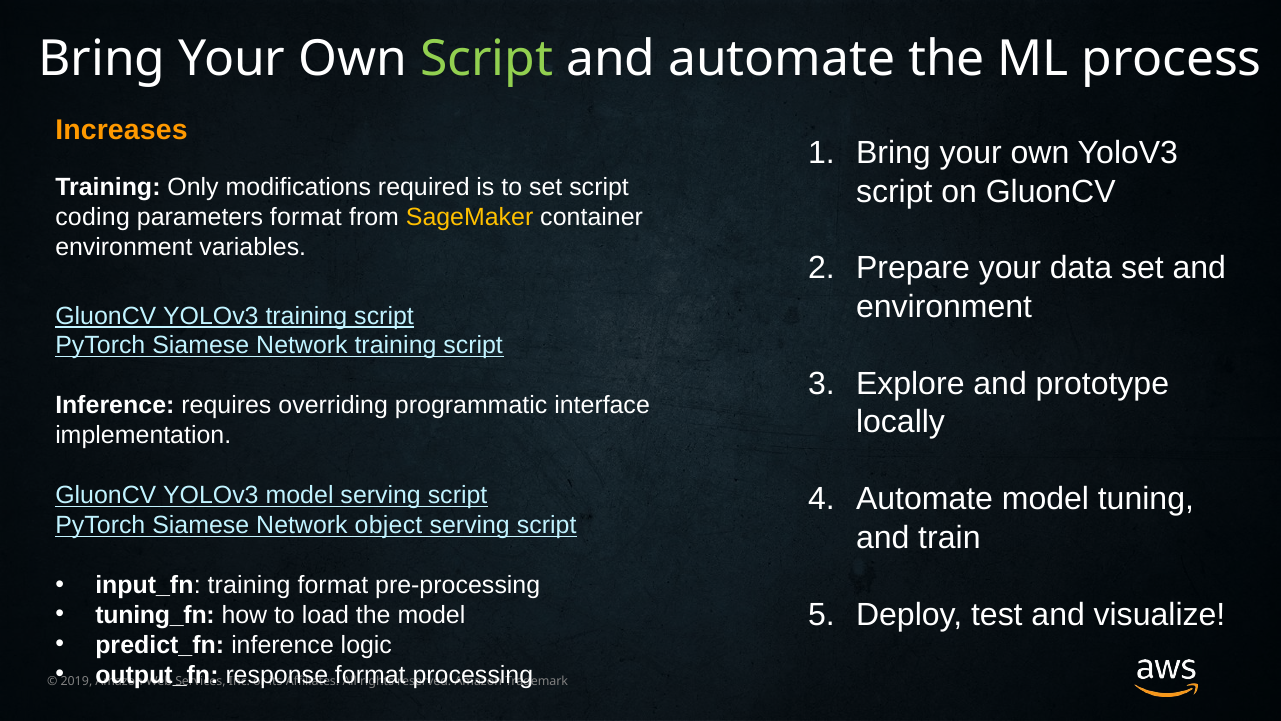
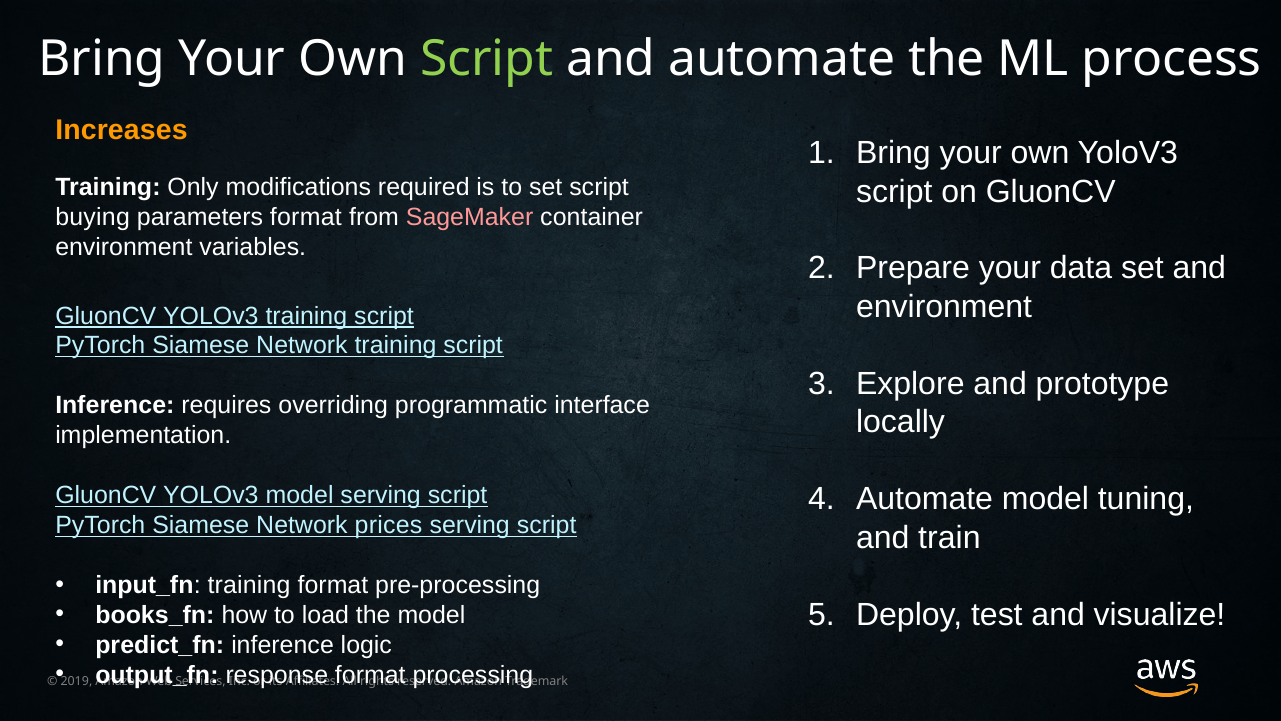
coding: coding -> buying
SageMaker colour: yellow -> pink
object: object -> prices
tuning_fn: tuning_fn -> books_fn
